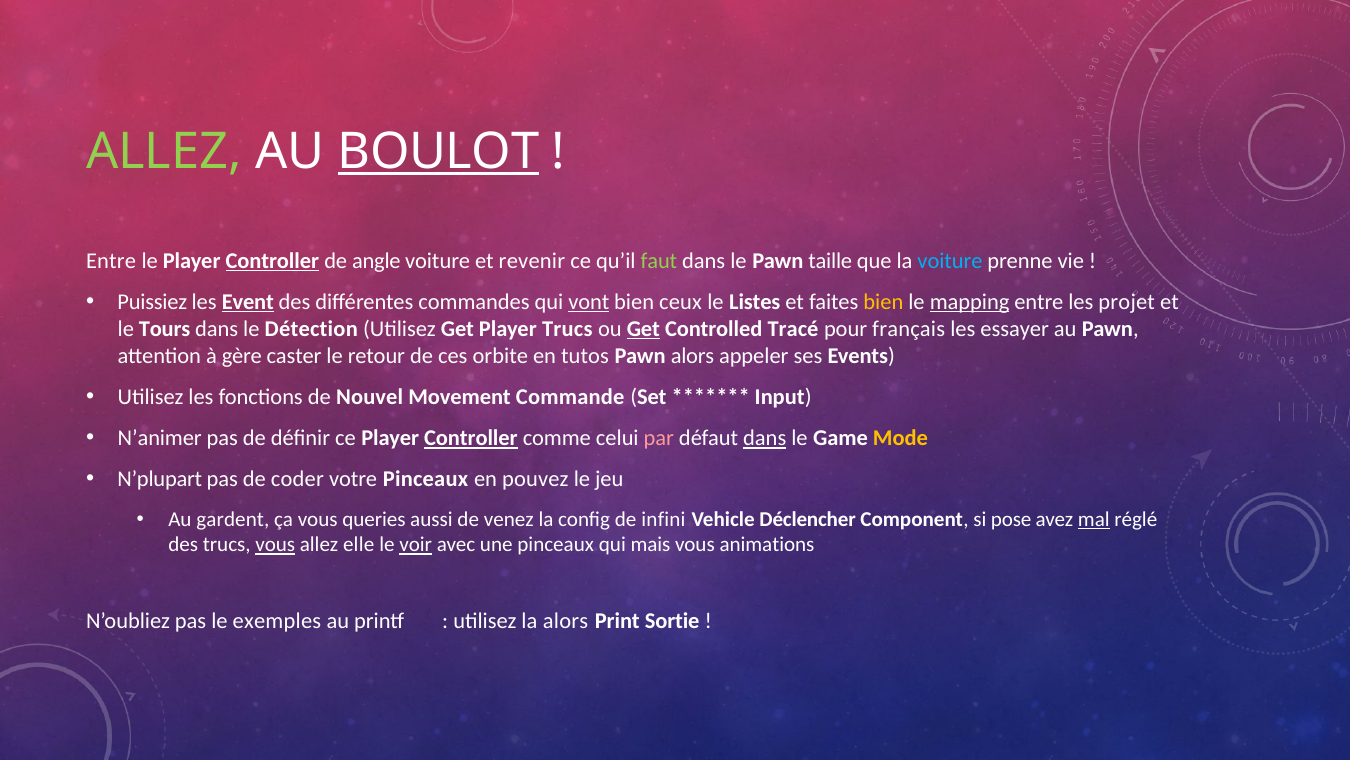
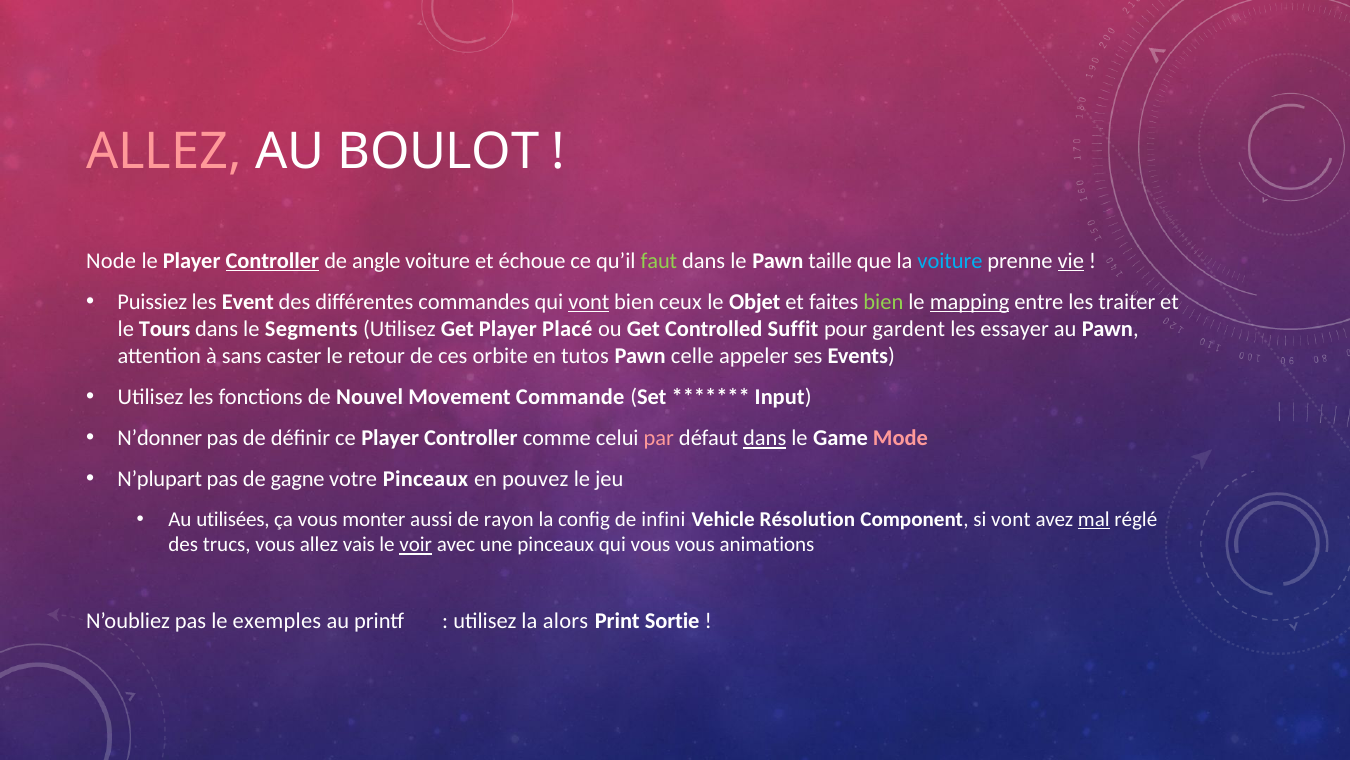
ALLEZ at (164, 152) colour: light green -> pink
BOULOT underline: present -> none
Entre at (111, 261): Entre -> Node
revenir: revenir -> échoue
vie underline: none -> present
Event underline: present -> none
Listes: Listes -> Objet
bien at (883, 302) colour: yellow -> light green
projet: projet -> traiter
Détection: Détection -> Segments
Player Trucs: Trucs -> Placé
Get at (643, 329) underline: present -> none
Tracé: Tracé -> Suffit
français: français -> gardent
gère: gère -> sans
Pawn alors: alors -> celle
N’animer: N’animer -> N’donner
Controller at (471, 438) underline: present -> none
Mode colour: yellow -> pink
coder: coder -> gagne
gardent: gardent -> utilisées
queries: queries -> monter
venez: venez -> rayon
Déclencher: Déclencher -> Résolution
si pose: pose -> vont
vous at (275, 544) underline: present -> none
elle: elle -> vais
qui mais: mais -> vous
